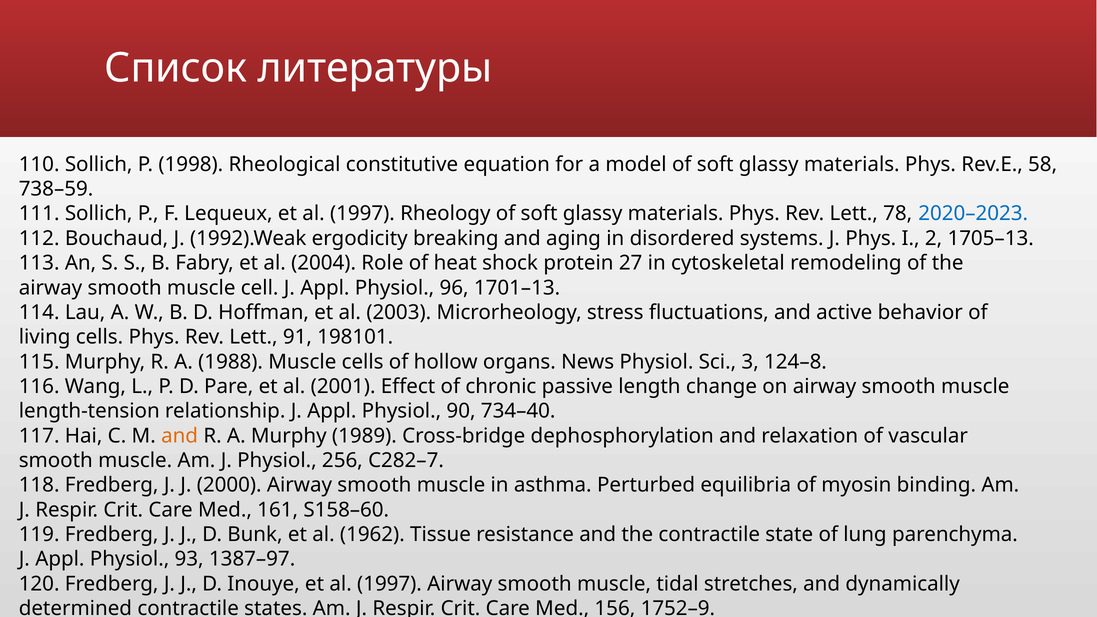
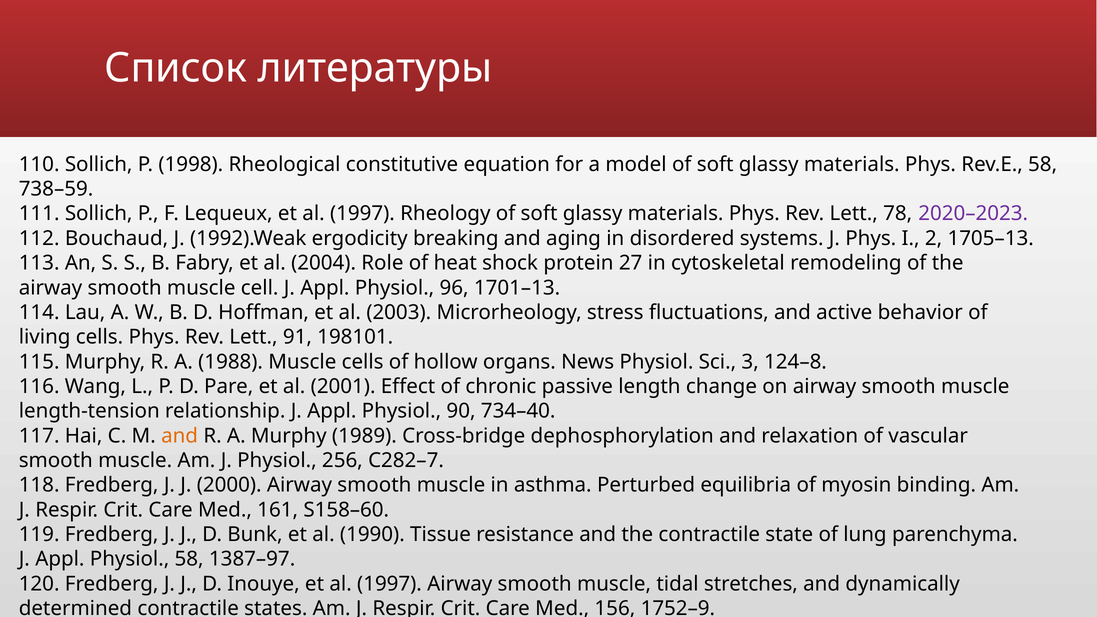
2020–2023 colour: blue -> purple
1962: 1962 -> 1990
Physiol 93: 93 -> 58
